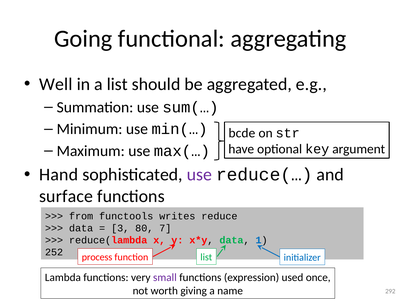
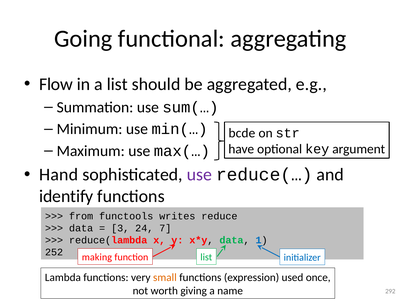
Well: Well -> Flow
surface: surface -> identify
80: 80 -> 24
process: process -> making
small colour: purple -> orange
